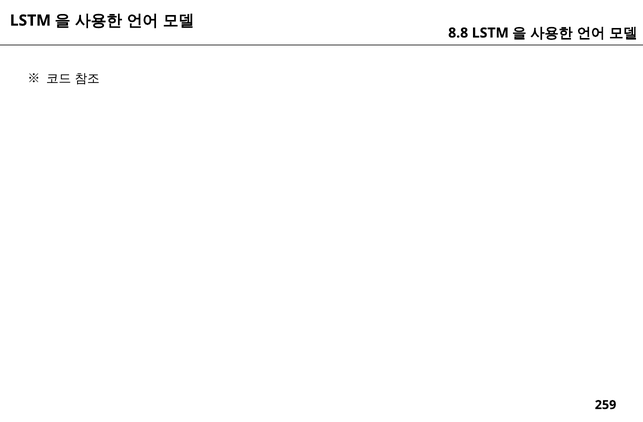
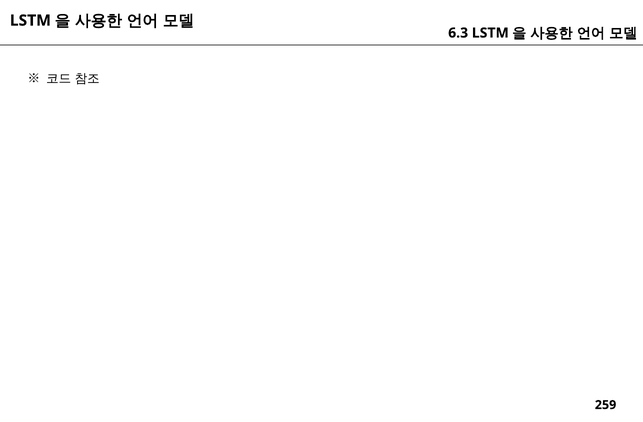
8.8: 8.8 -> 6.3
